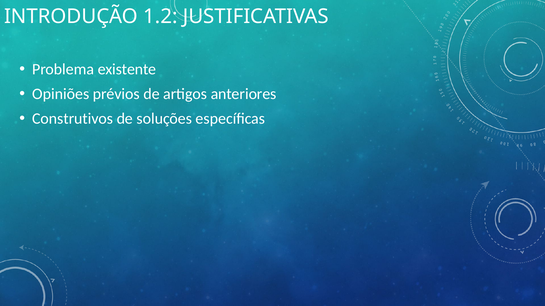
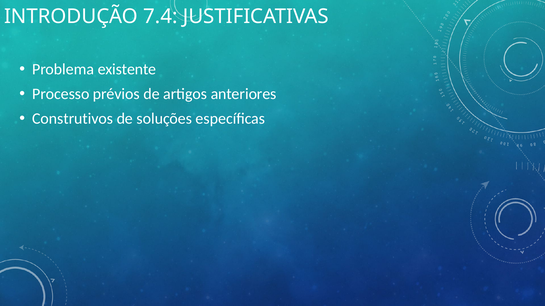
1.2: 1.2 -> 7.4
Opiniões: Opiniões -> Processo
